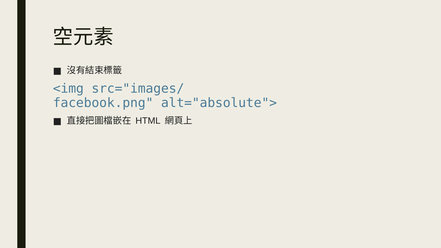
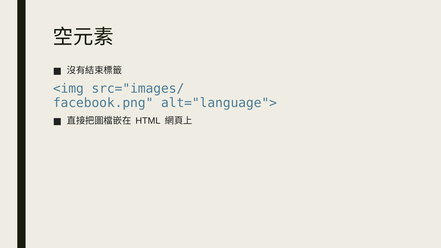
alt="absolute">: alt="absolute"> -> alt="language">
